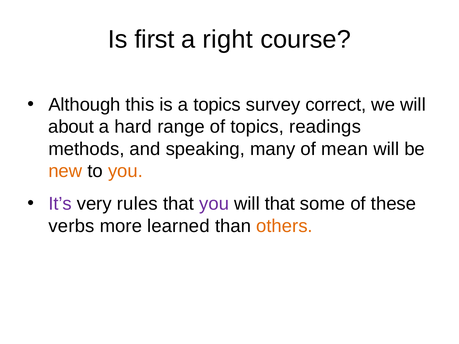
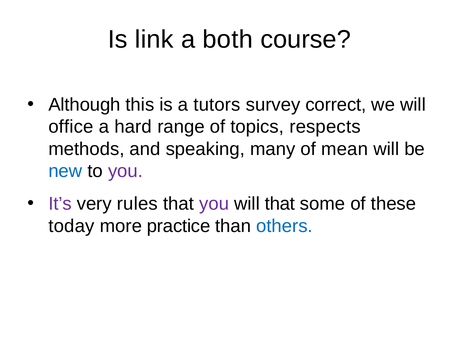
first: first -> link
right: right -> both
a topics: topics -> tutors
about: about -> office
readings: readings -> respects
new colour: orange -> blue
you at (126, 171) colour: orange -> purple
verbs: verbs -> today
learned: learned -> practice
others colour: orange -> blue
